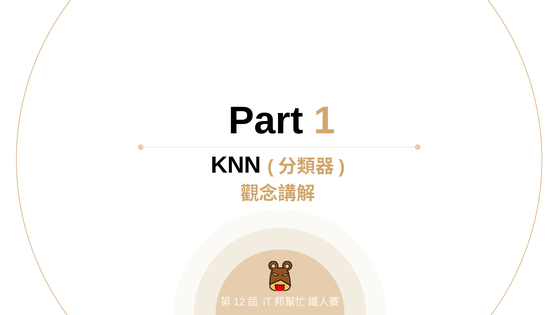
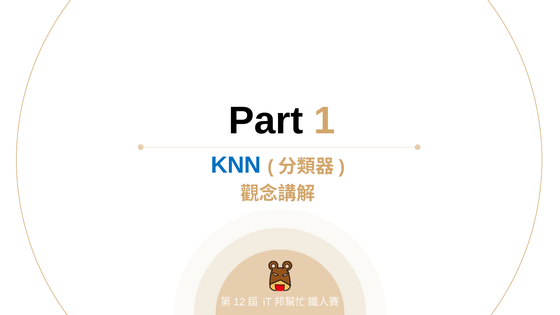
KNN colour: black -> blue
